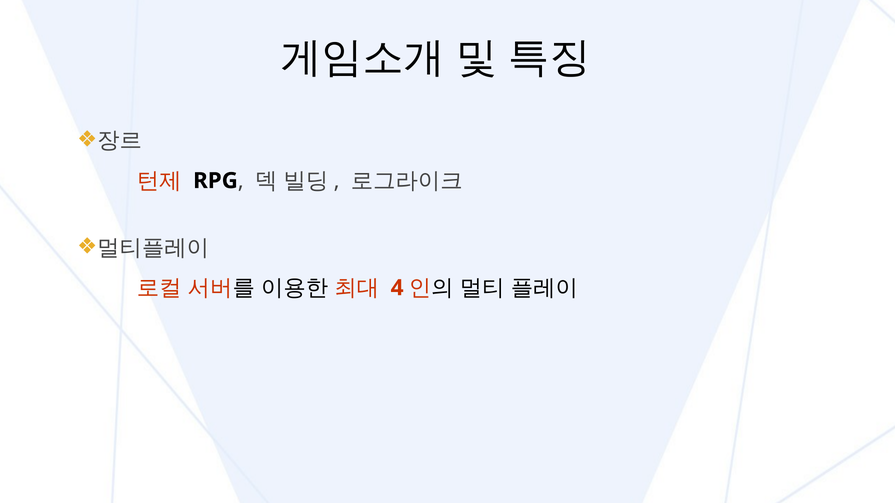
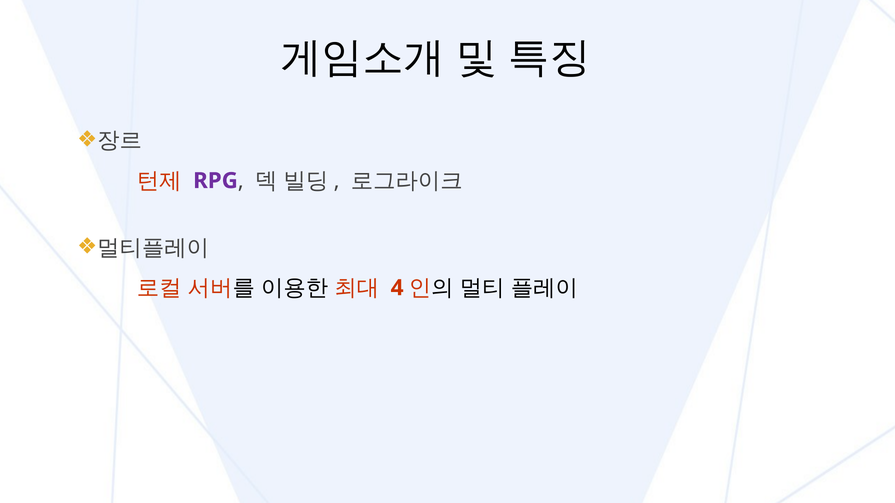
RPG colour: black -> purple
